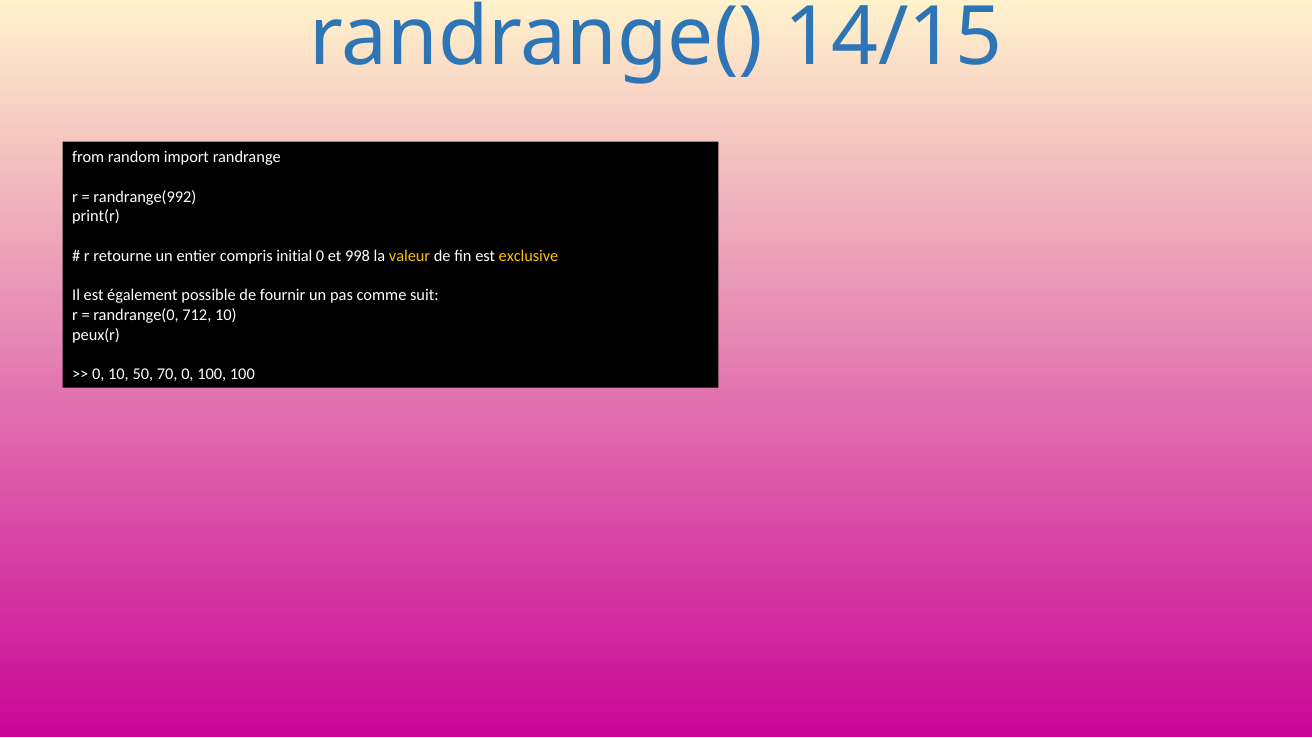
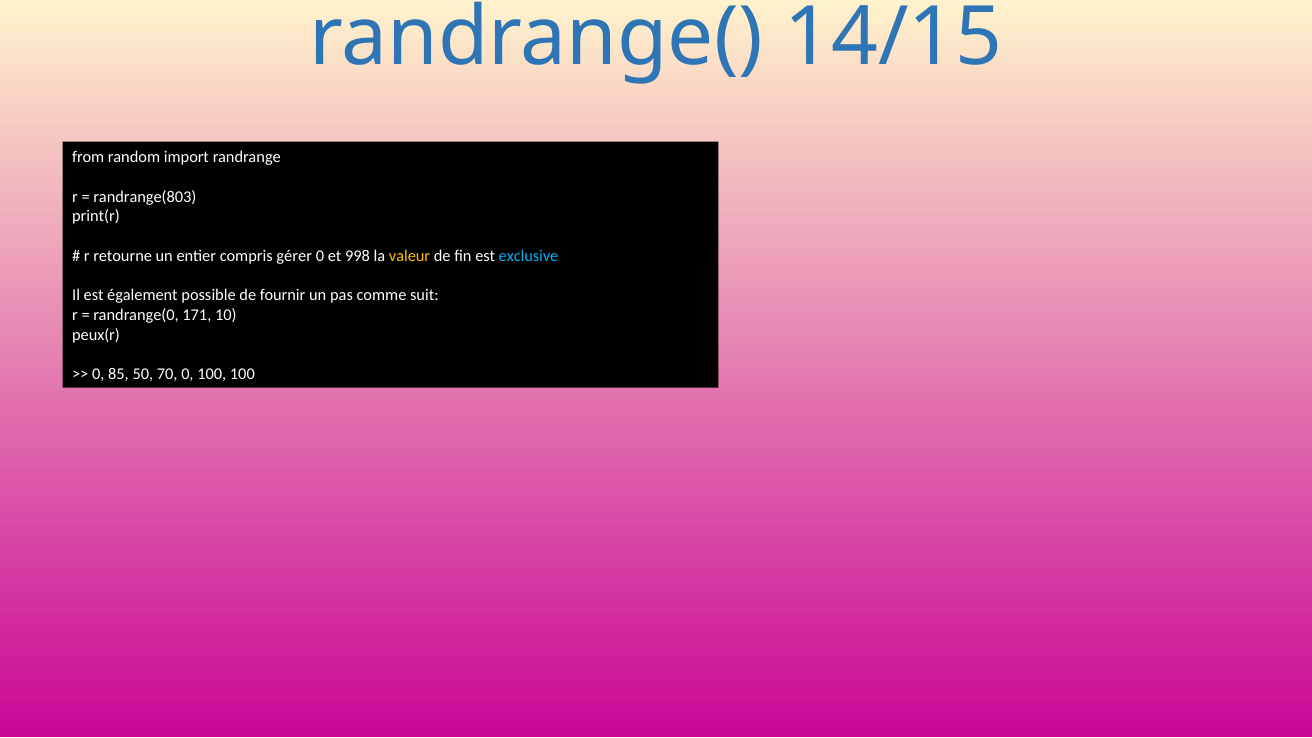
randrange(992: randrange(992 -> randrange(803
initial: initial -> gérer
exclusive colour: yellow -> light blue
712: 712 -> 171
0 10: 10 -> 85
